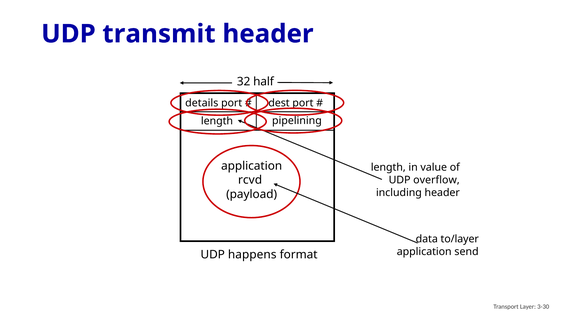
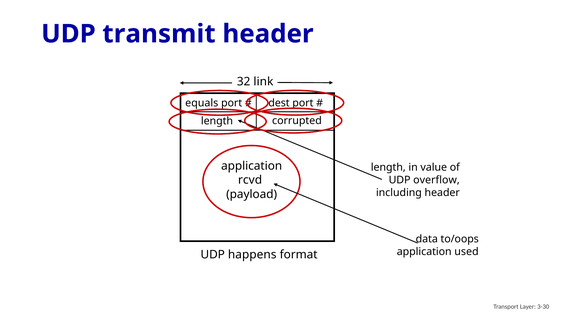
half: half -> link
details: details -> equals
pipelining: pipelining -> corrupted
to/layer: to/layer -> to/oops
send: send -> used
